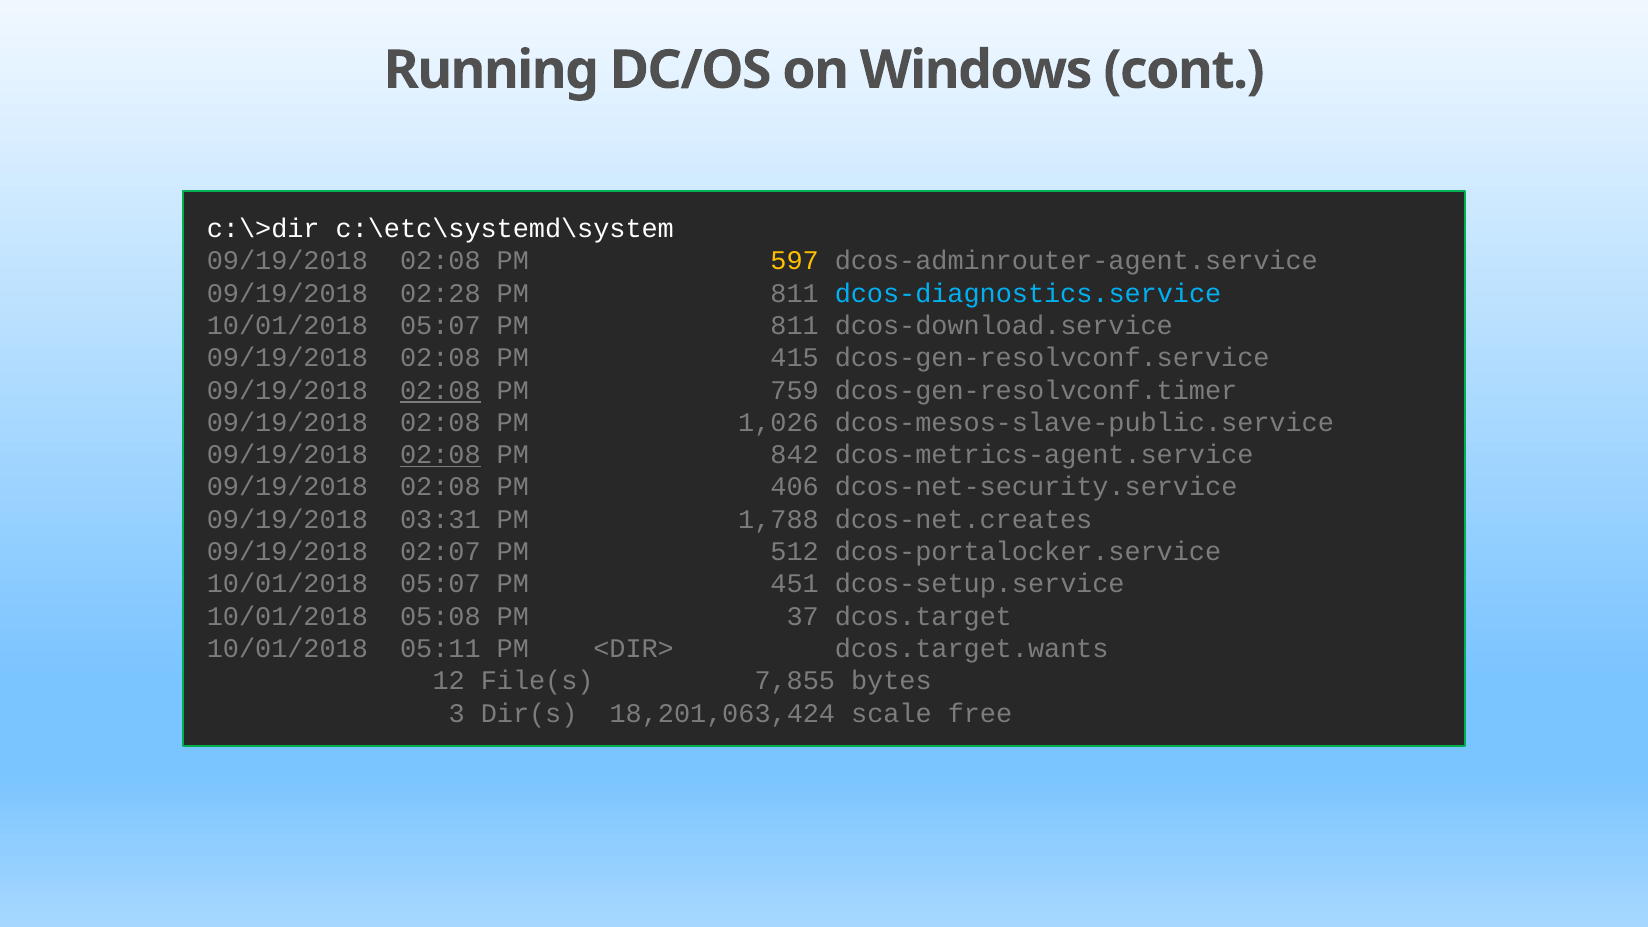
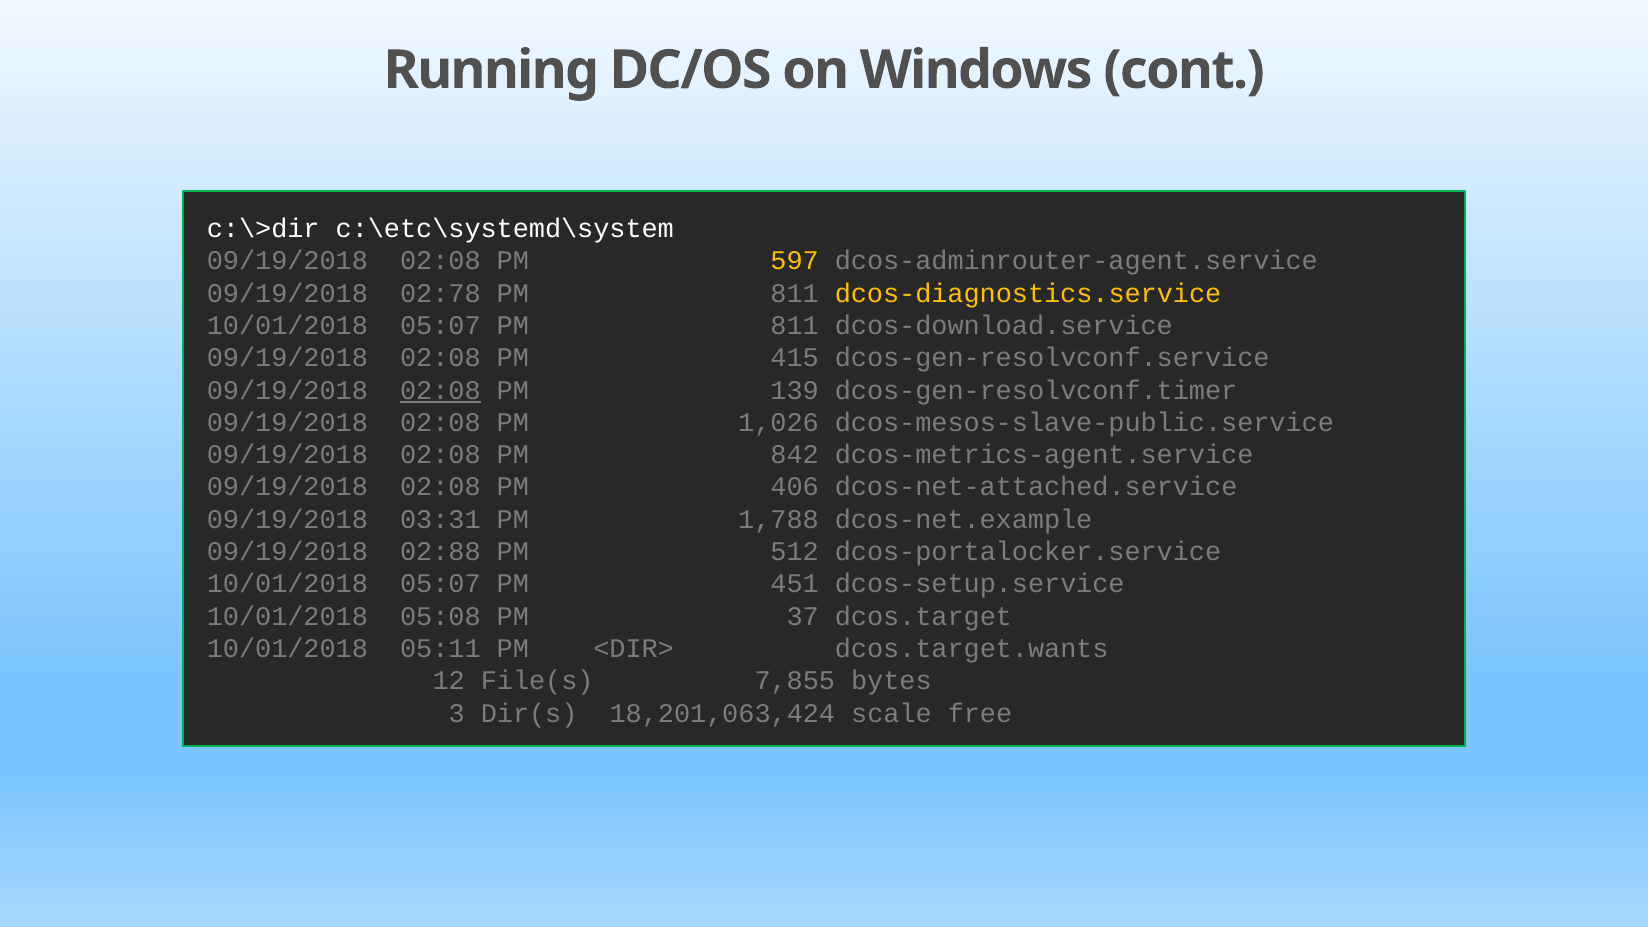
02:28: 02:28 -> 02:78
dcos-diagnostics.service colour: light blue -> yellow
759: 759 -> 139
02:08 at (440, 455) underline: present -> none
dcos-net-security.service: dcos-net-security.service -> dcos-net-attached.service
dcos-net.creates: dcos-net.creates -> dcos-net.example
02:07: 02:07 -> 02:88
